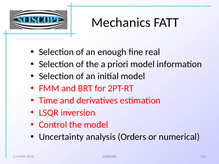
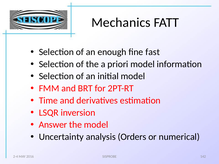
real: real -> fast
Control: Control -> Answer
